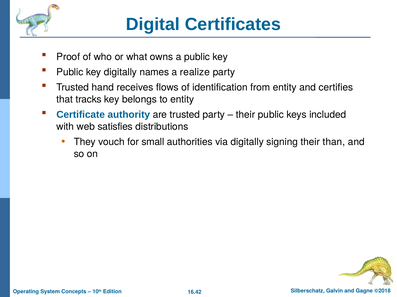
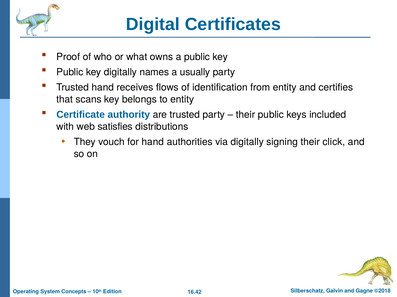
realize: realize -> usually
tracks: tracks -> scans
for small: small -> hand
than: than -> click
